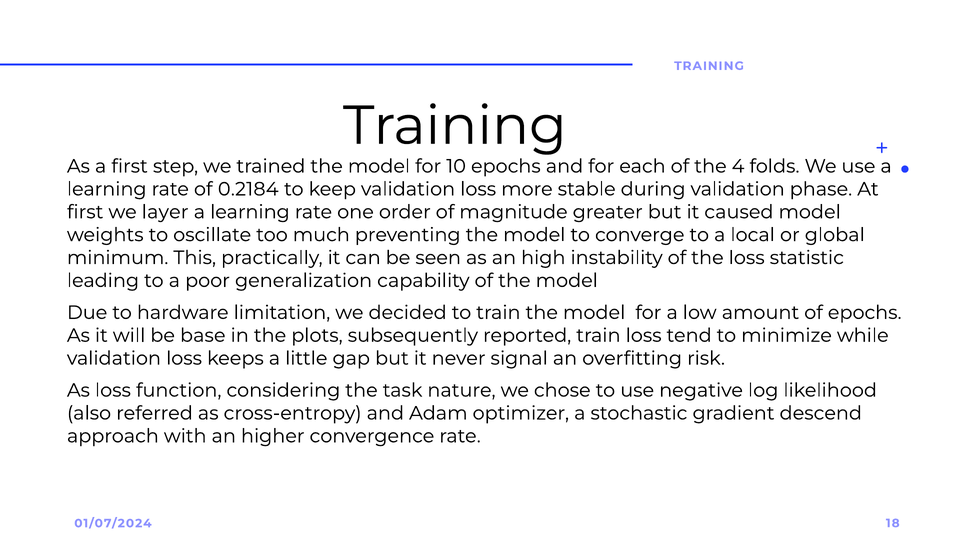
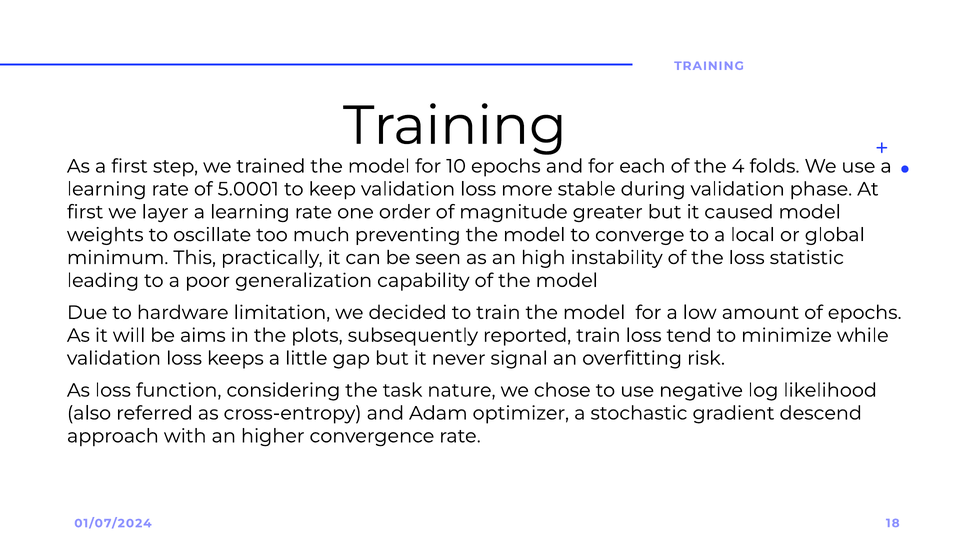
0.2184: 0.2184 -> 5.0001
base: base -> aims
